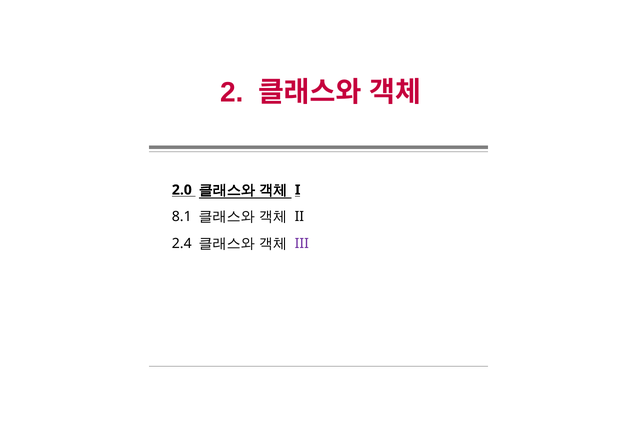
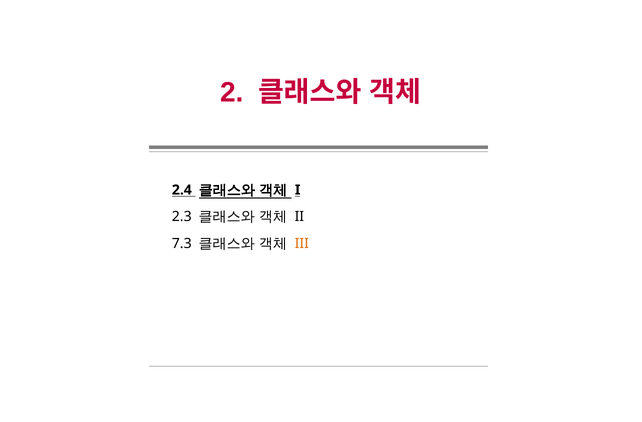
2.0: 2.0 -> 2.4
8.1: 8.1 -> 2.3
2.4: 2.4 -> 7.3
III colour: purple -> orange
